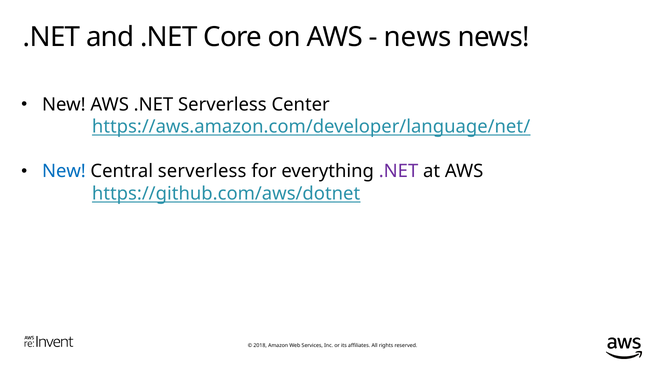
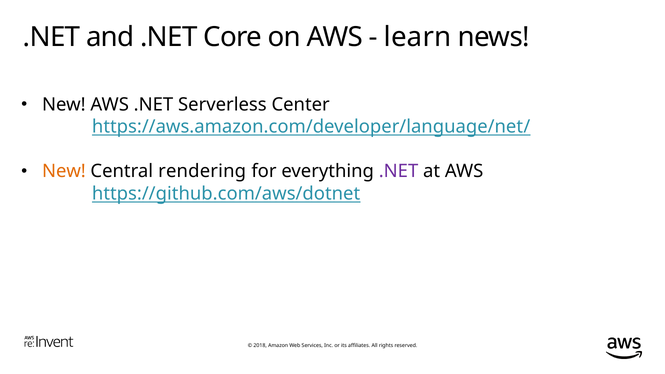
news at (418, 37): news -> learn
New at (64, 171) colour: blue -> orange
Central serverless: serverless -> rendering
